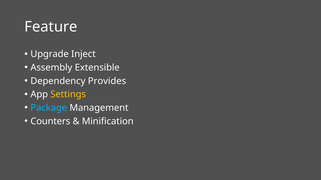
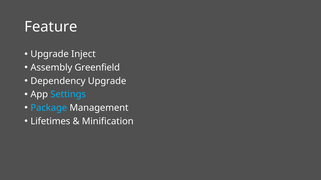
Extensible: Extensible -> Greenfield
Dependency Provides: Provides -> Upgrade
Settings colour: yellow -> light blue
Counters: Counters -> Lifetimes
